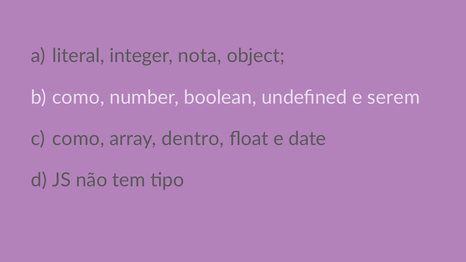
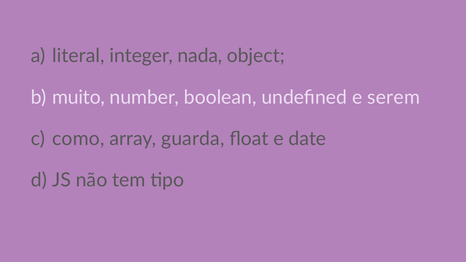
nota: nota -> nada
como at (78, 97): como -> muito
dentro: dentro -> guarda
